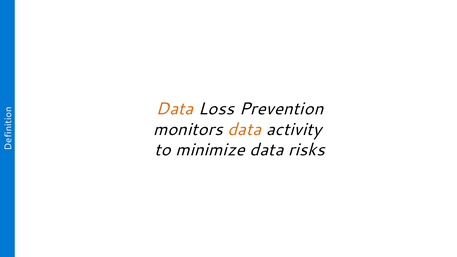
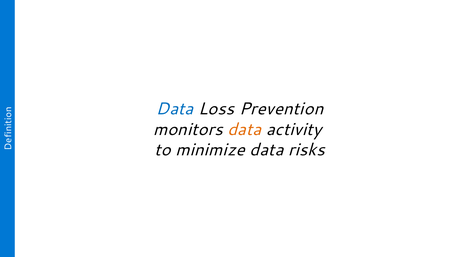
Data at (175, 109) colour: orange -> blue
